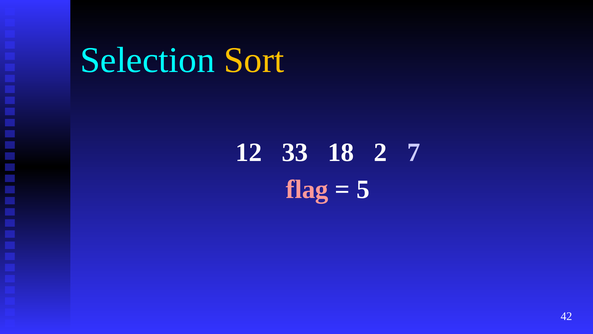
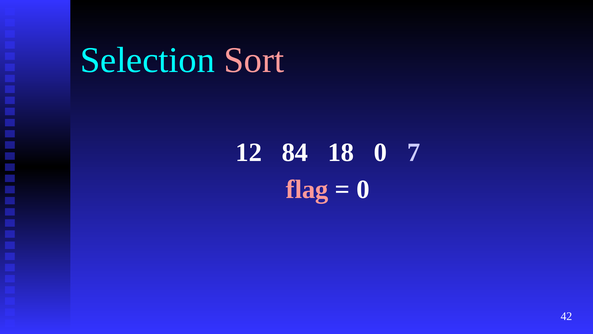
Sort colour: yellow -> pink
33: 33 -> 84
18 2: 2 -> 0
5 at (363, 189): 5 -> 0
